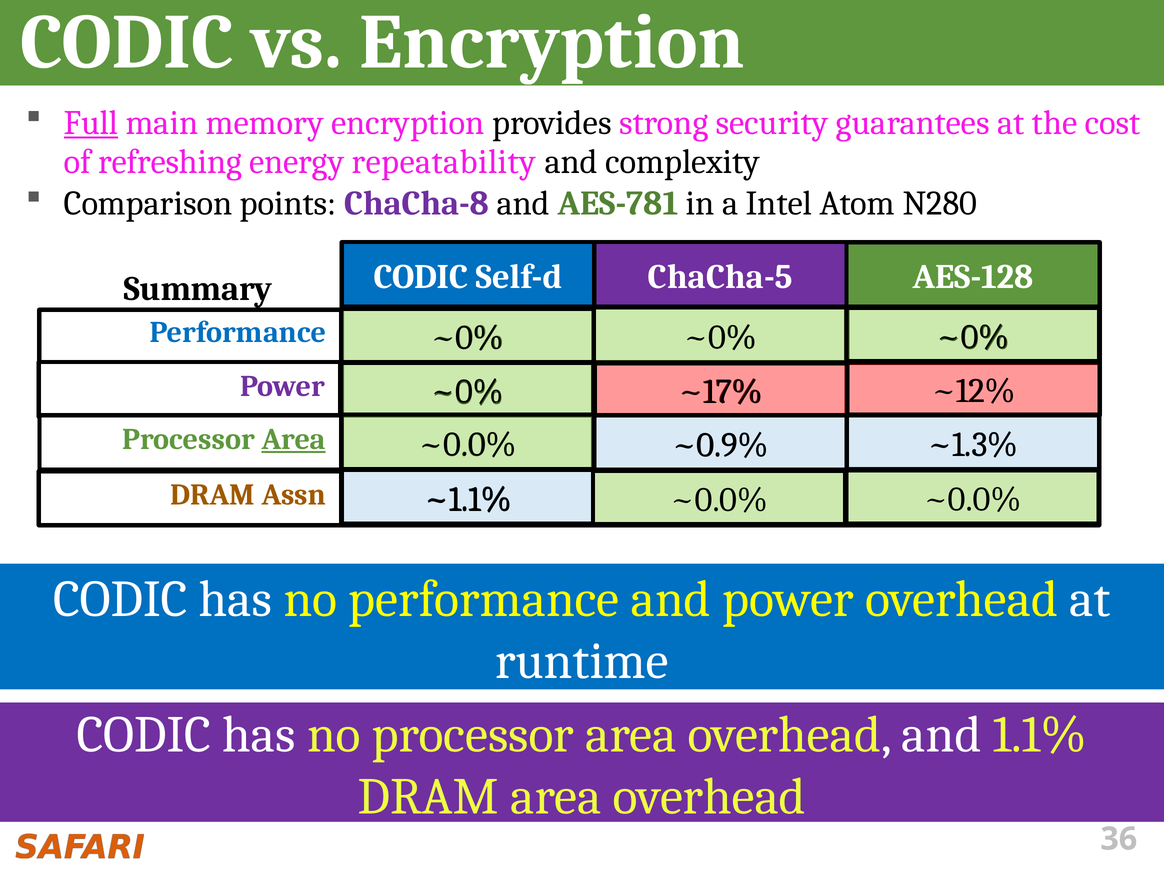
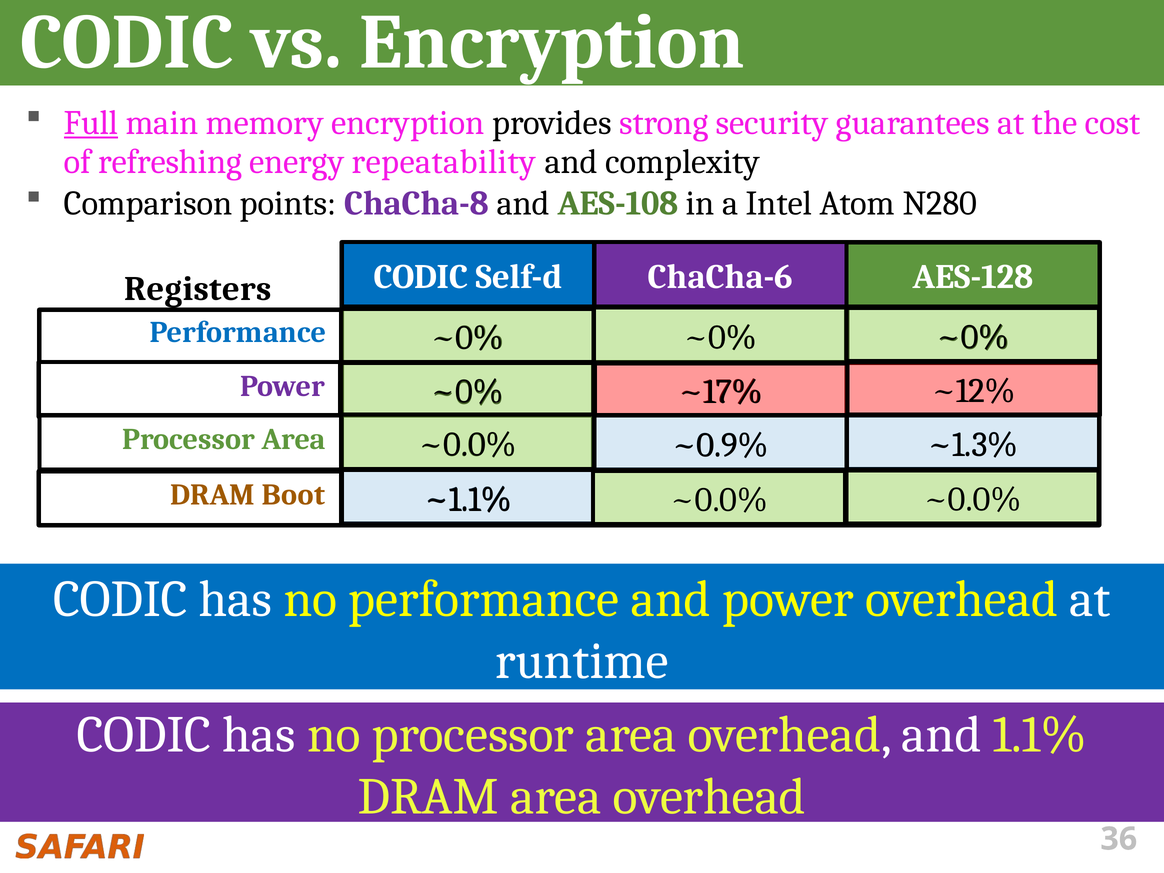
AES-781: AES-781 -> AES-108
ChaCha-5: ChaCha-5 -> ChaCha-6
Summary: Summary -> Registers
Area at (294, 439) underline: present -> none
Assn: Assn -> Boot
